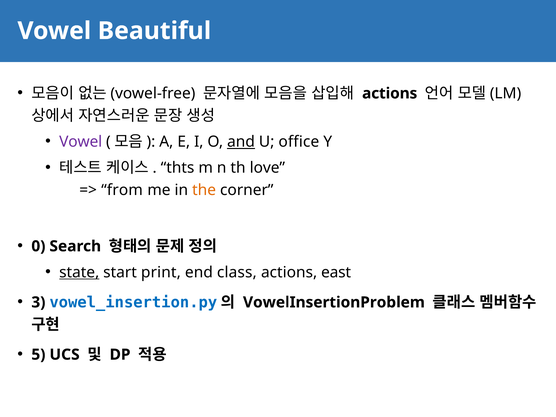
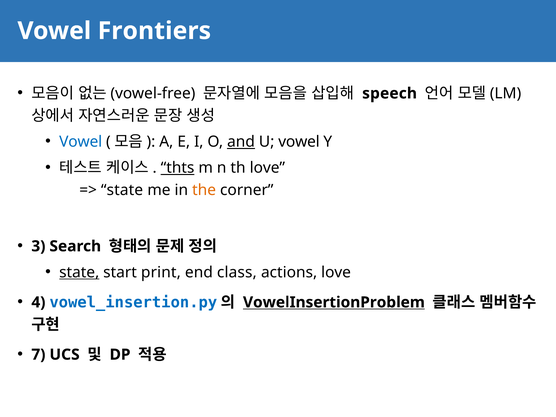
Beautiful: Beautiful -> Frontiers
actions at (390, 93): actions -> speech
Vowel at (81, 142) colour: purple -> blue
U office: office -> vowel
thts underline: none -> present
from at (122, 190): from -> state
0: 0 -> 3
actions east: east -> love
3: 3 -> 4
VowelInsertionProblem underline: none -> present
5: 5 -> 7
